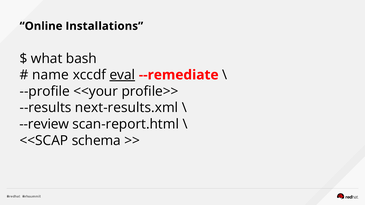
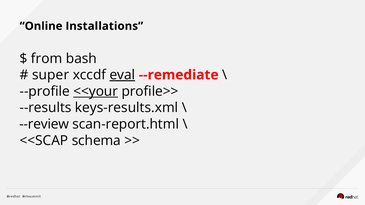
what: what -> from
name: name -> super
<<your underline: none -> present
next-results.xml: next-results.xml -> keys-results.xml
